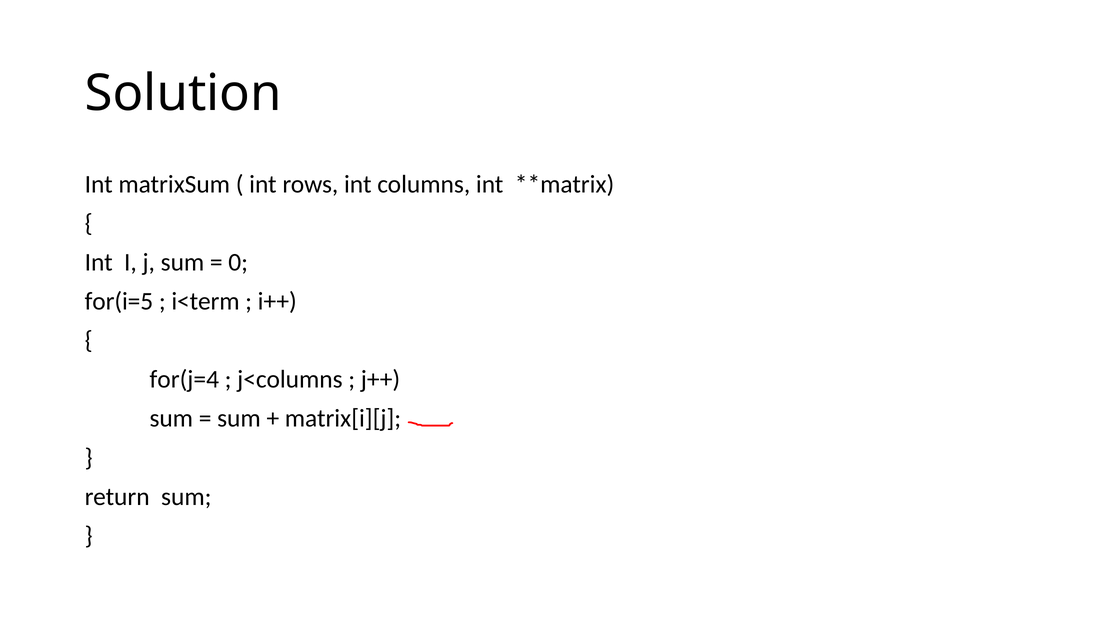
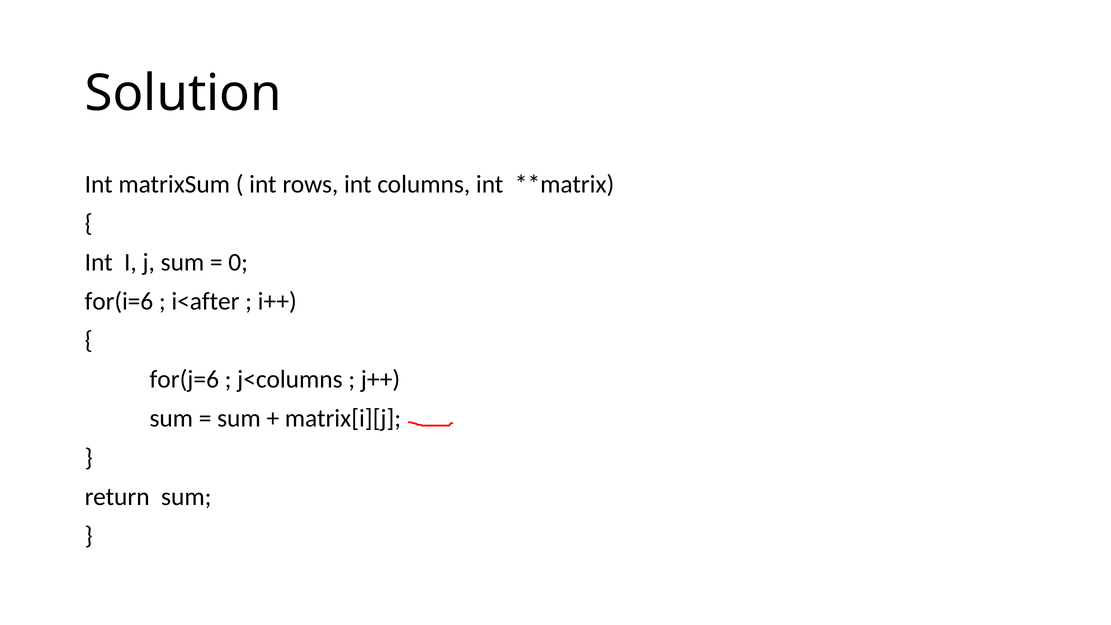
for(i=5: for(i=5 -> for(i=6
i<term: i<term -> i<after
for(j=4: for(j=4 -> for(j=6
